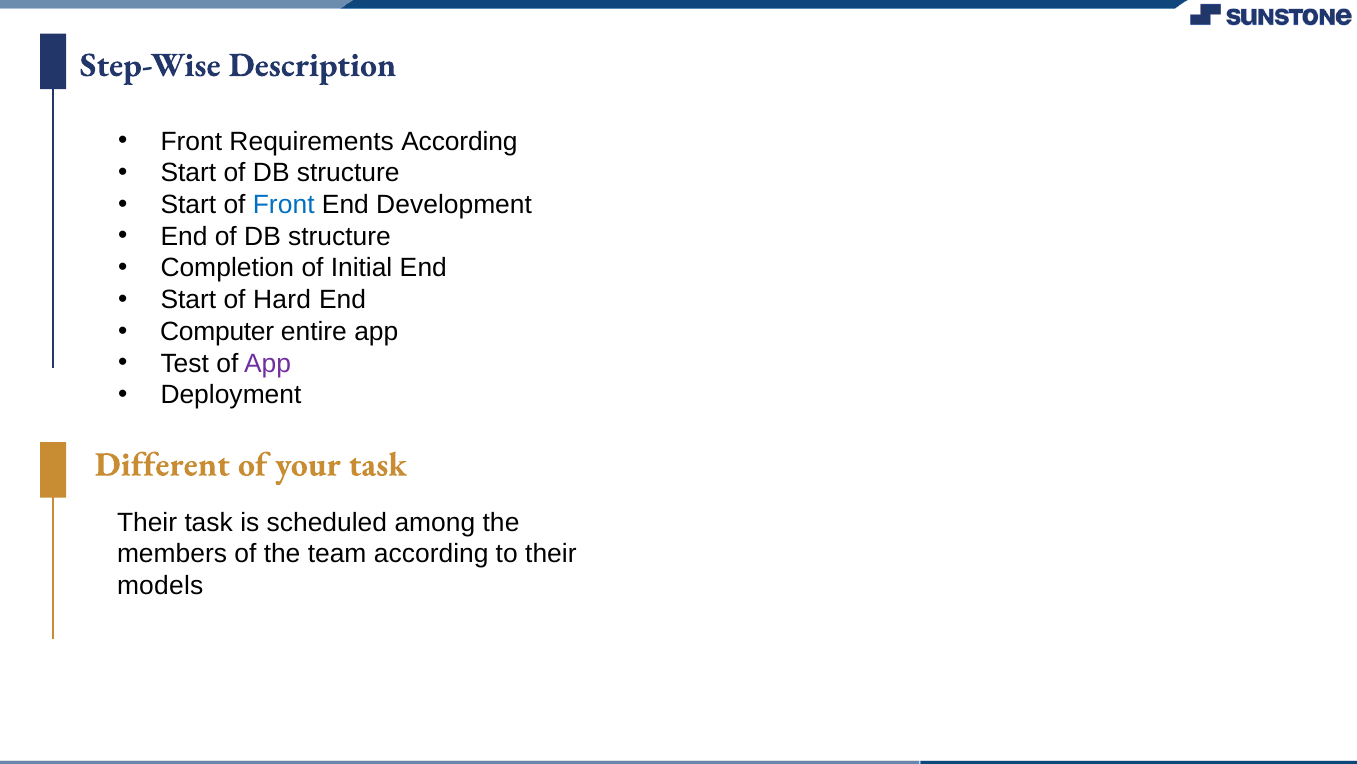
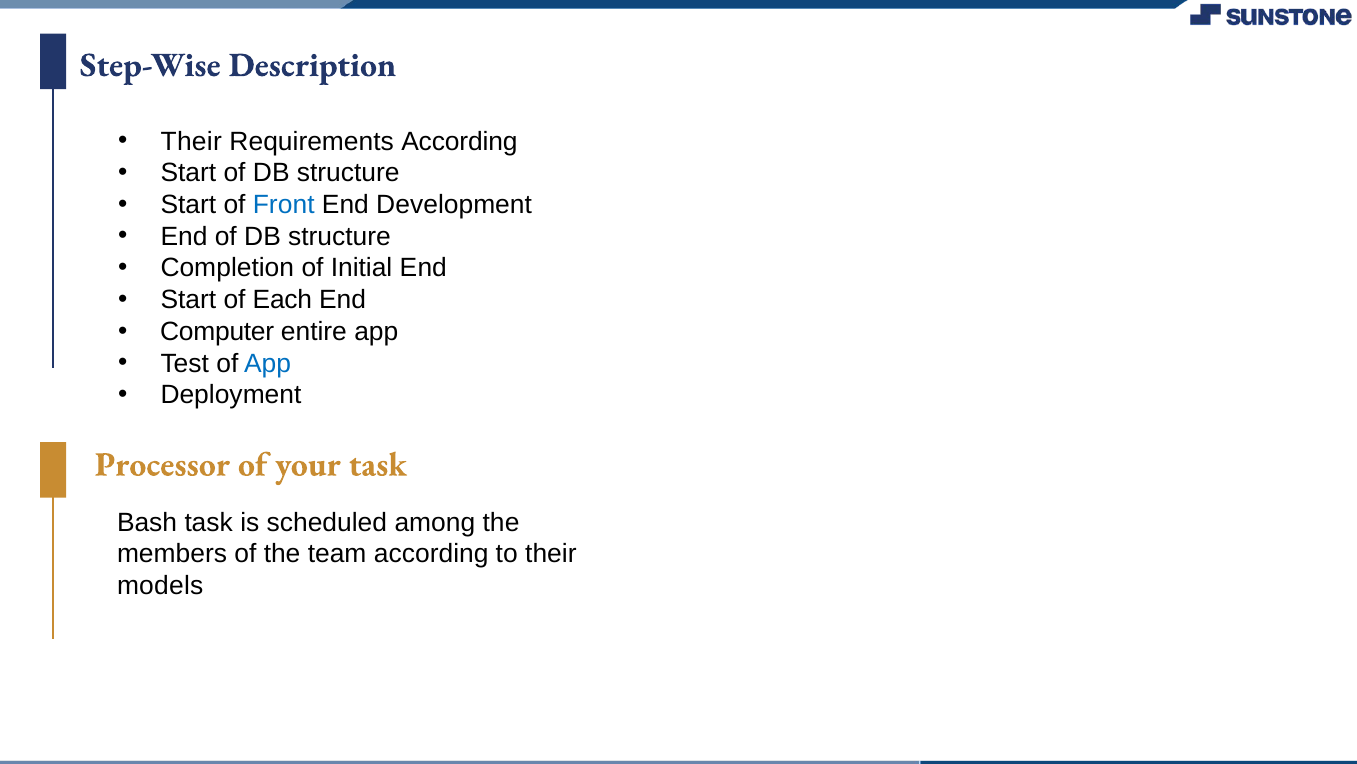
Front at (191, 141): Front -> Their
Hard: Hard -> Each
App at (268, 363) colour: purple -> blue
Different: Different -> Processor
Their at (147, 522): Their -> Bash
